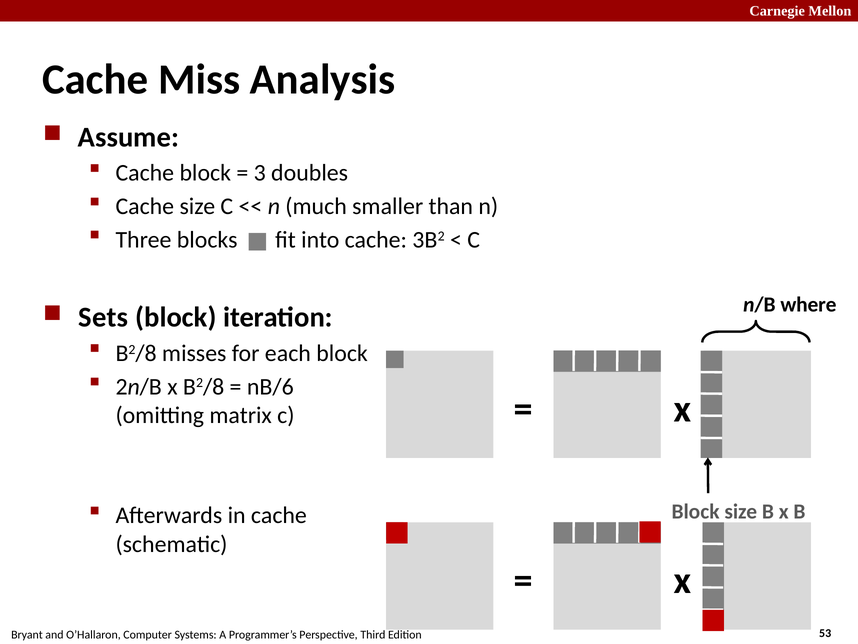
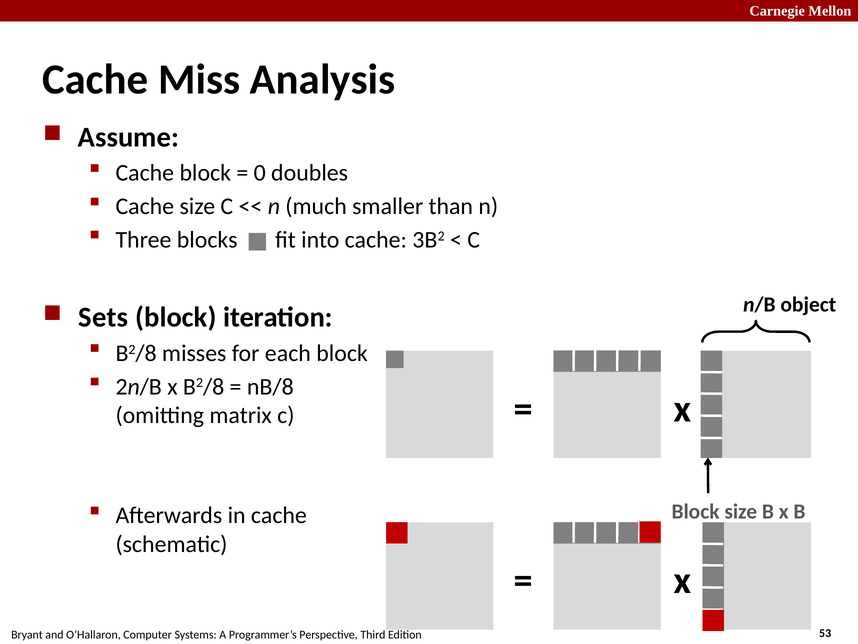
3: 3 -> 0
where: where -> object
nB/6: nB/6 -> nB/8
